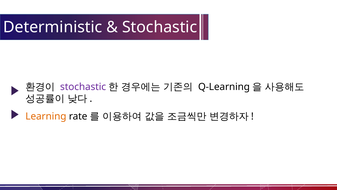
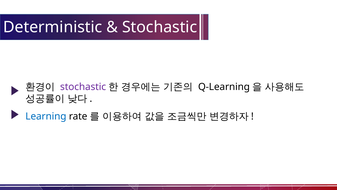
Learning colour: orange -> blue
